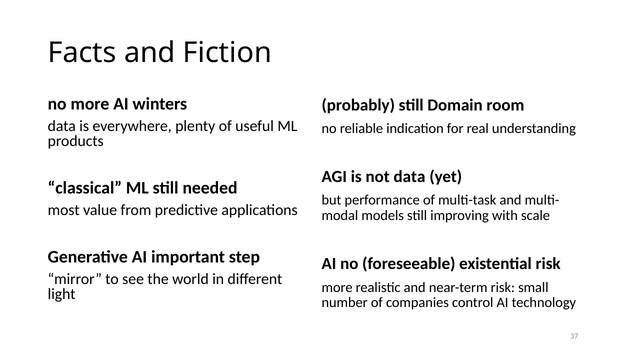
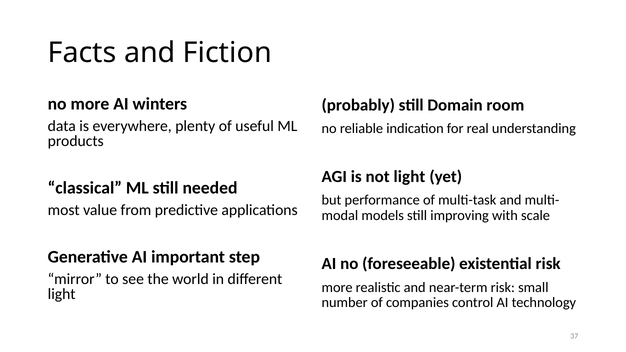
not data: data -> light
